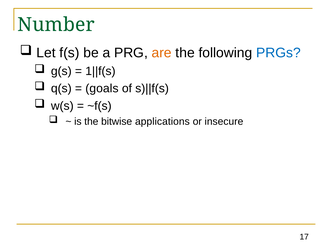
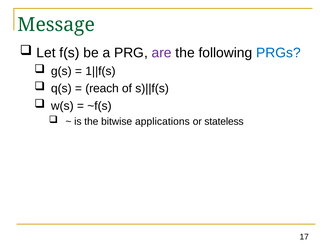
Number: Number -> Message
are colour: orange -> purple
goals: goals -> reach
insecure: insecure -> stateless
